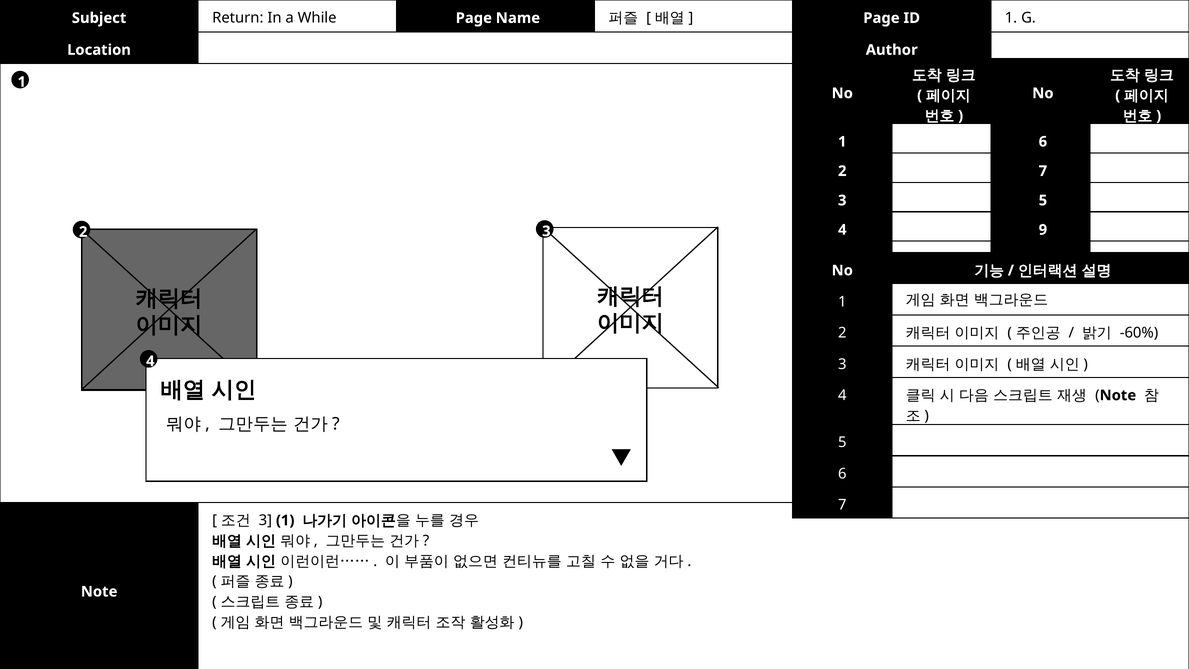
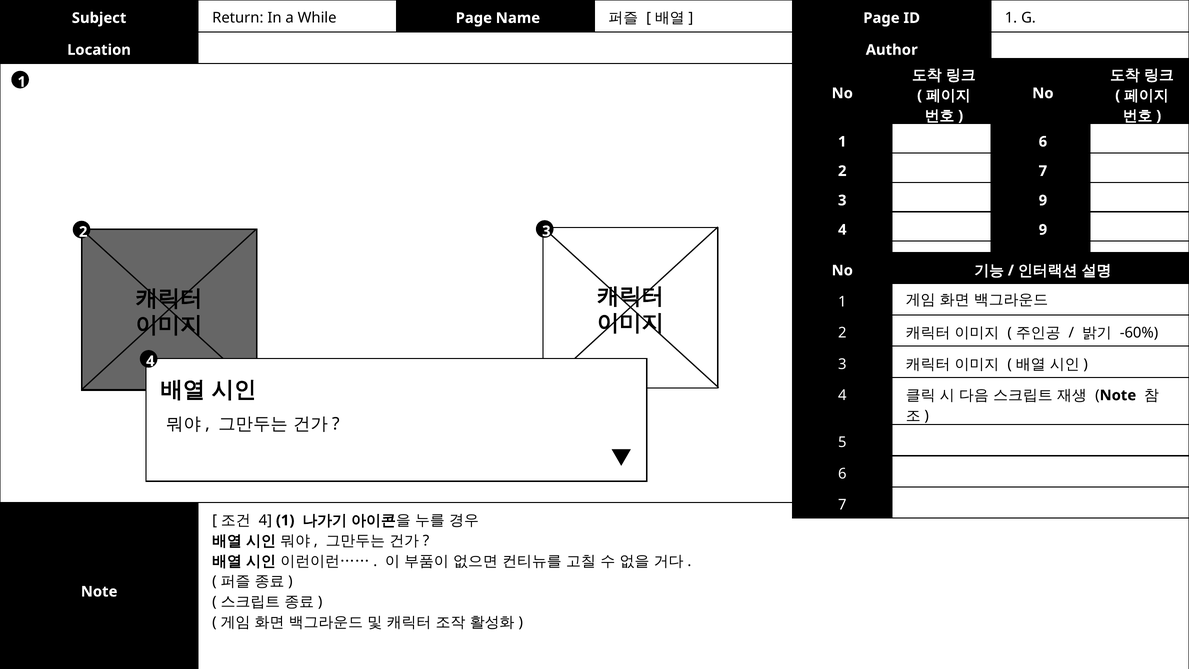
3 5: 5 -> 9
3 at (265, 520): 3 -> 4
